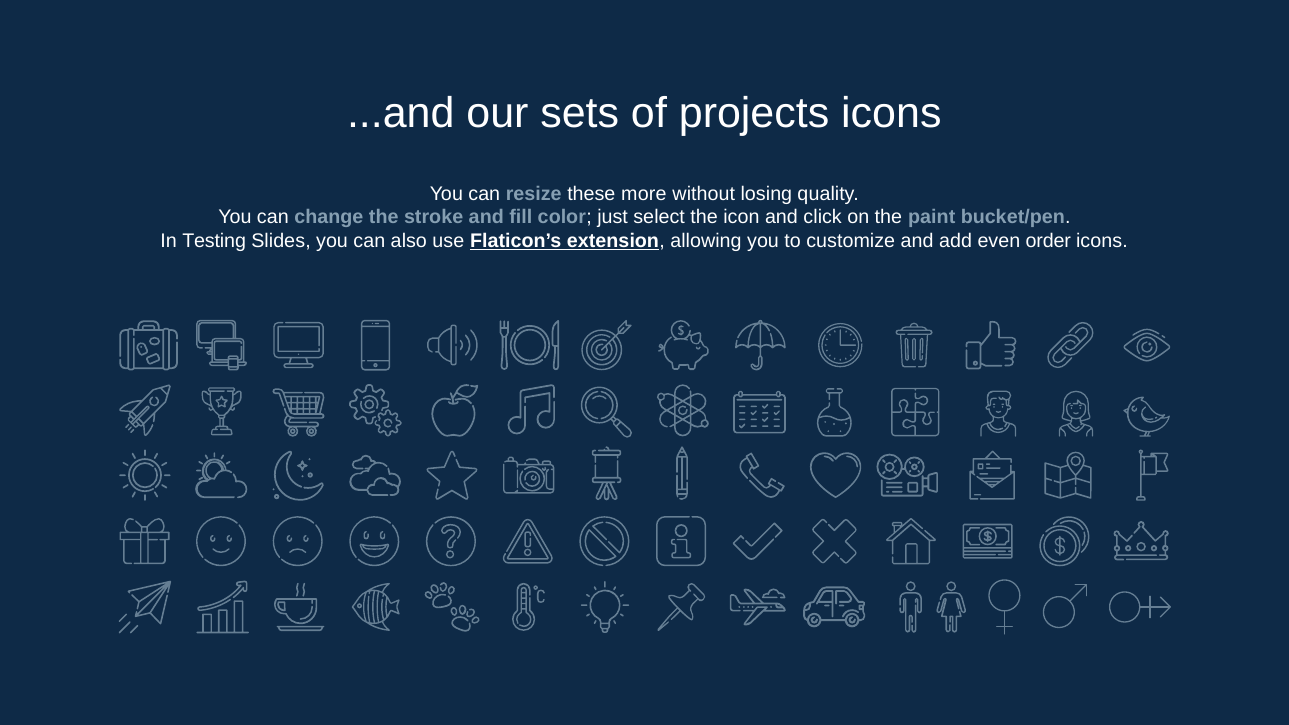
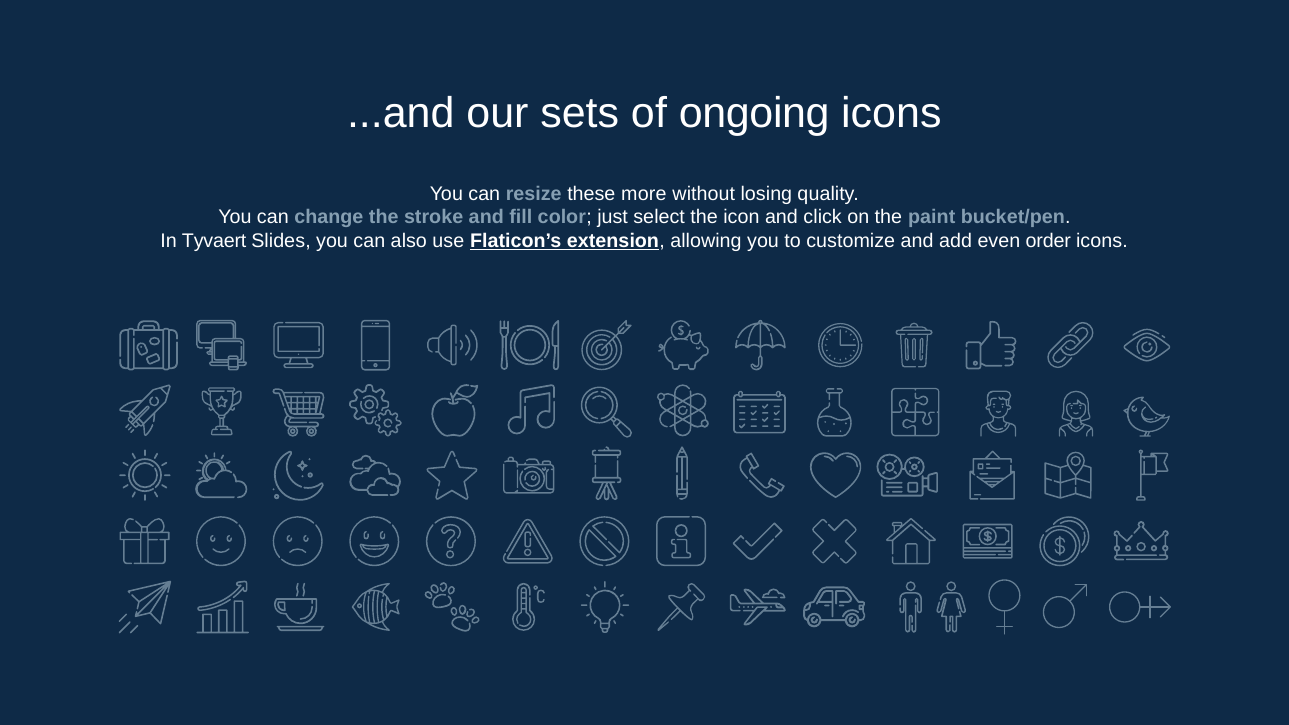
projects: projects -> ongoing
Testing: Testing -> Tyvaert
